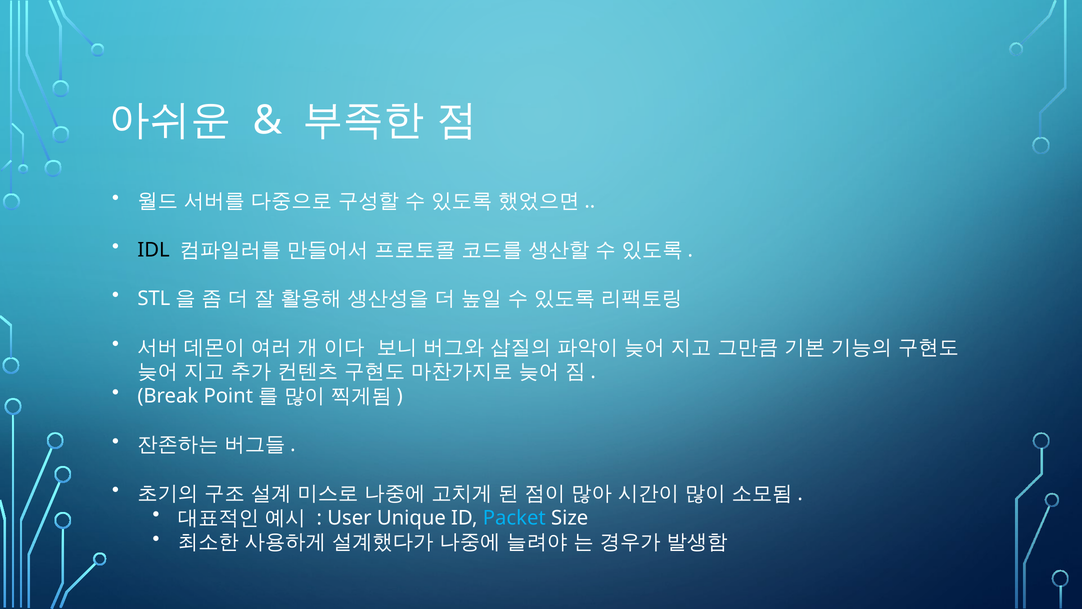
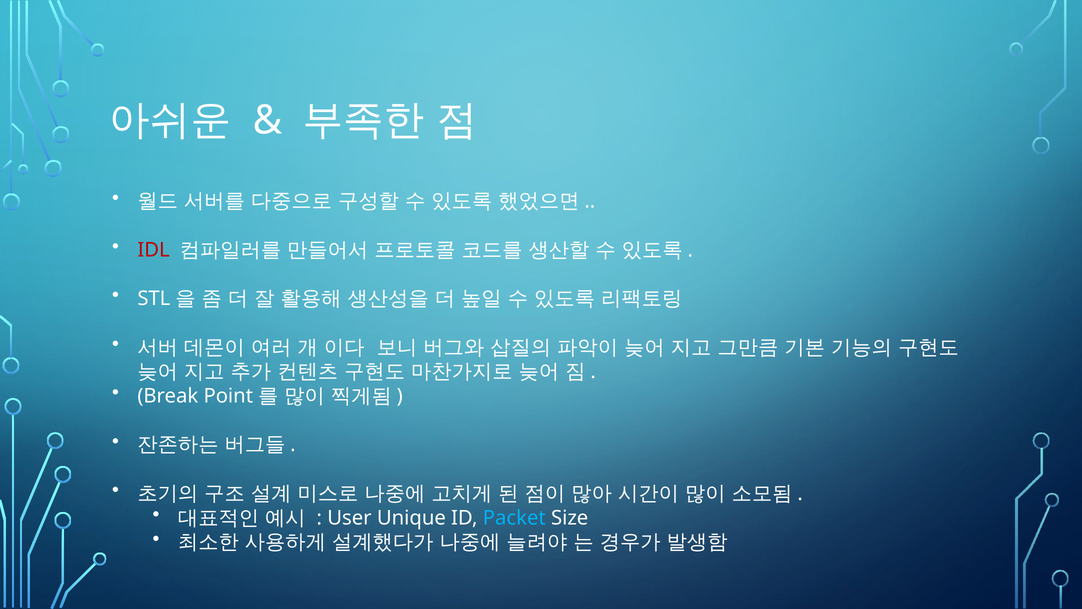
IDL colour: black -> red
